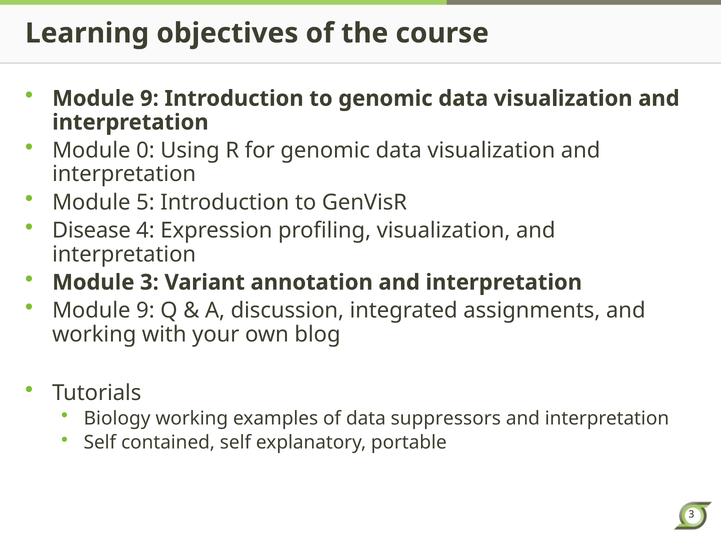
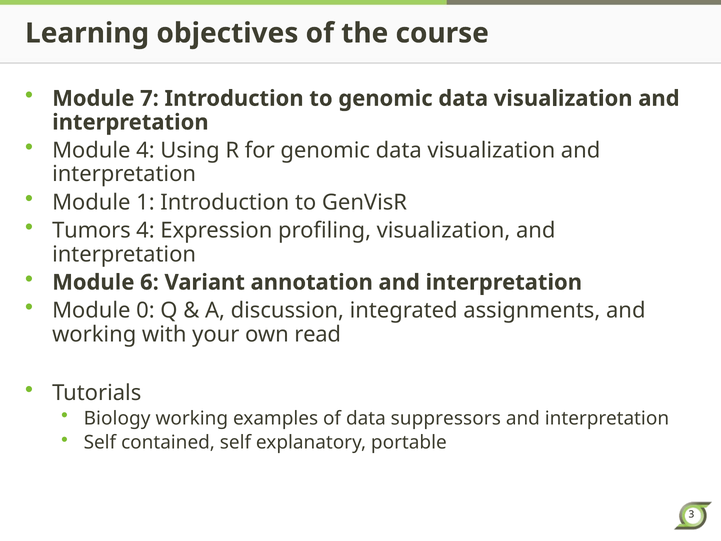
9 at (149, 98): 9 -> 7
Module 0: 0 -> 4
5: 5 -> 1
Disease: Disease -> Tumors
Module 3: 3 -> 6
9 at (145, 310): 9 -> 0
blog: blog -> read
